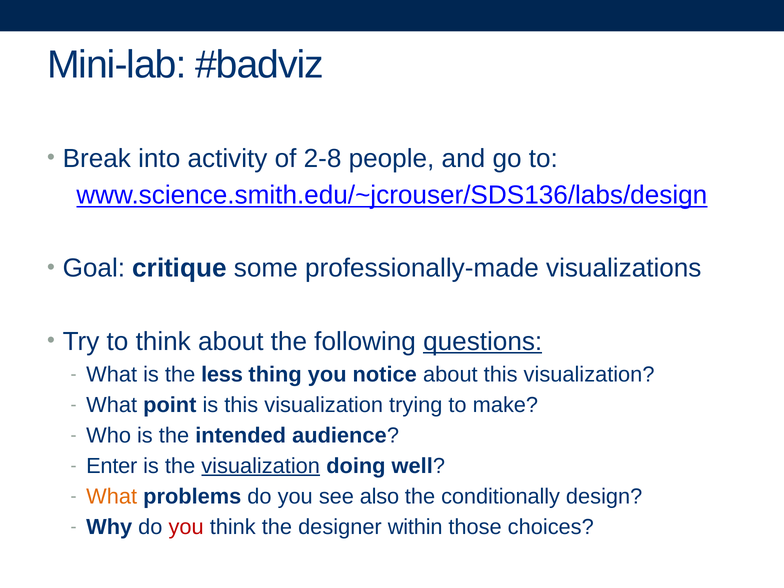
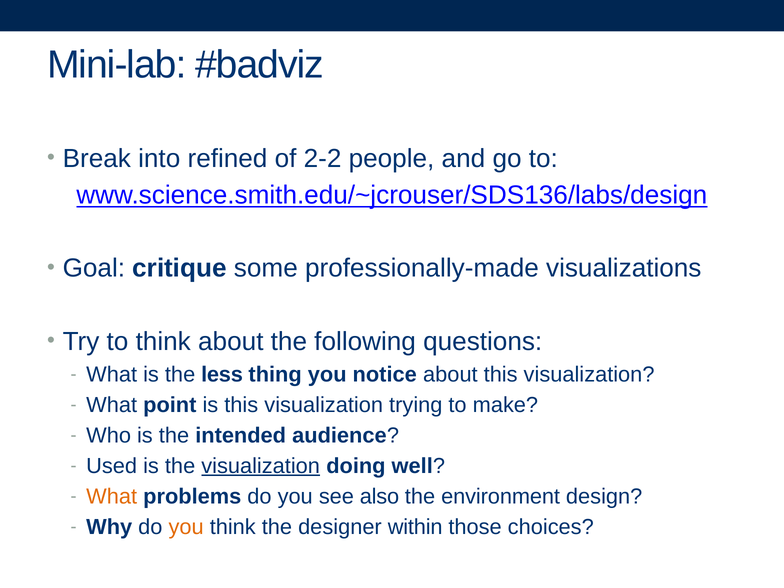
activity: activity -> refined
2-8: 2-8 -> 2-2
questions underline: present -> none
Enter: Enter -> Used
conditionally: conditionally -> environment
you at (186, 527) colour: red -> orange
